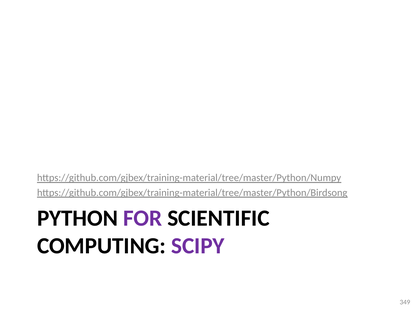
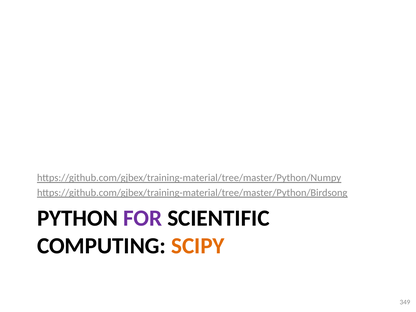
SCIPY colour: purple -> orange
